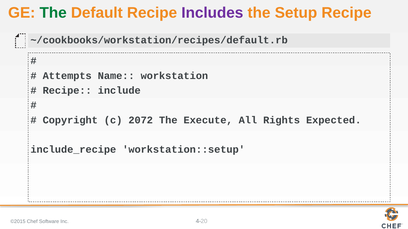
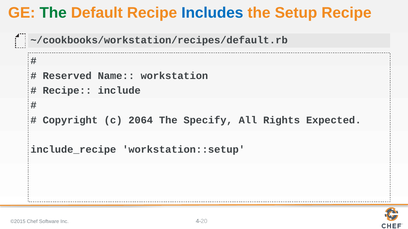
Includes colour: purple -> blue
Attempts: Attempts -> Reserved
2072: 2072 -> 2064
Execute: Execute -> Specify
